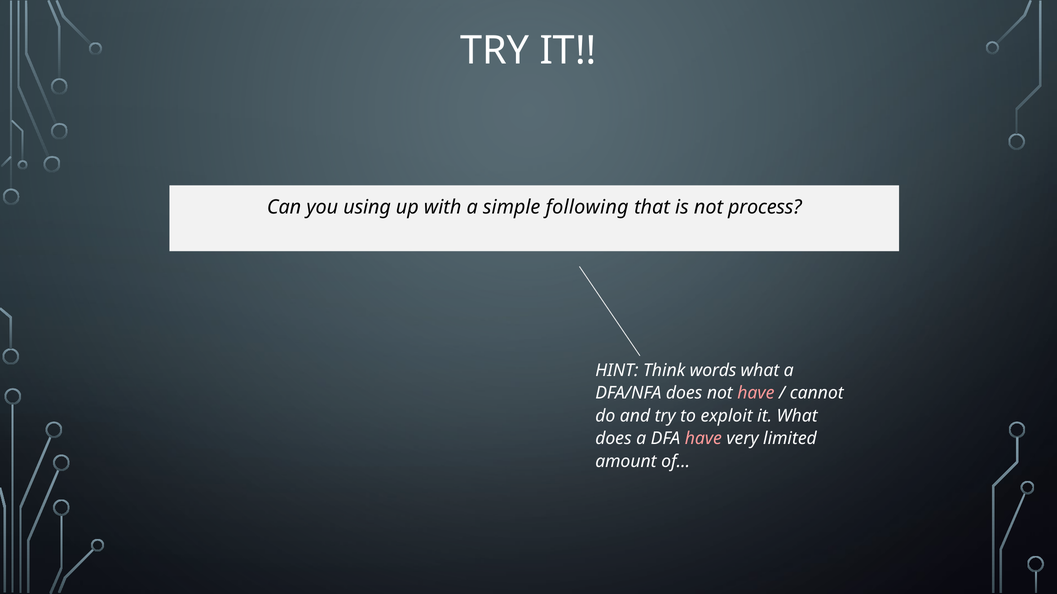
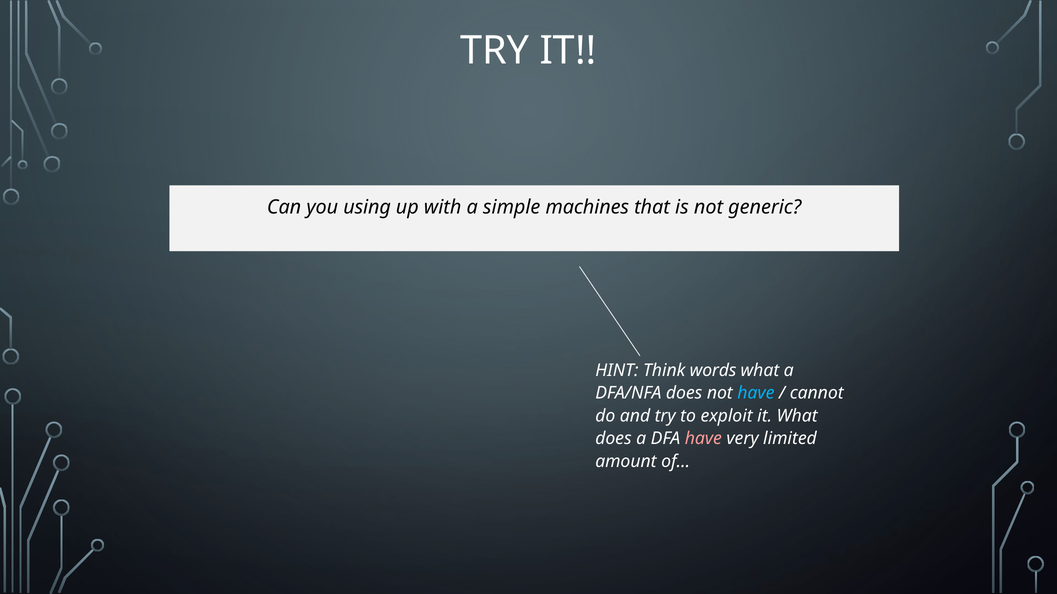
following: following -> machines
process: process -> generic
have at (756, 393) colour: pink -> light blue
